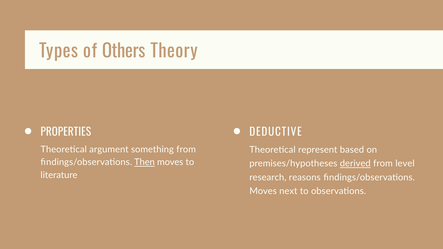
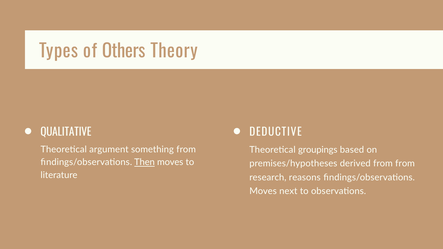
PROPERTIES: PROPERTIES -> QUALITATIVE
represent: represent -> groupings
derived underline: present -> none
from level: level -> from
